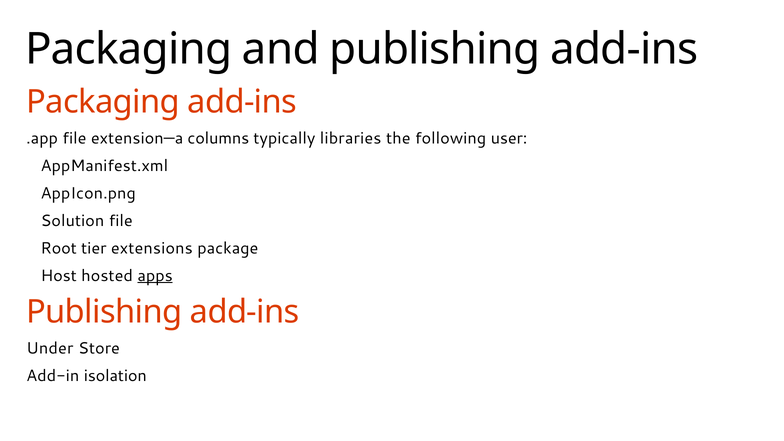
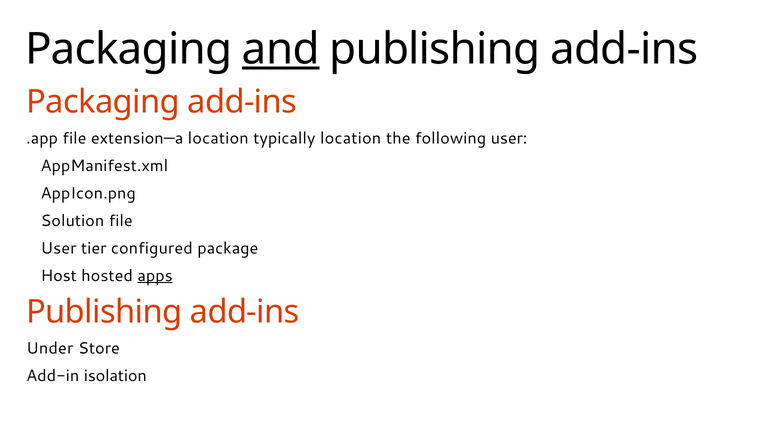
and underline: none -> present
extension—a columns: columns -> location
typically libraries: libraries -> location
Root at (59, 248): Root -> User
extensions: extensions -> configured
